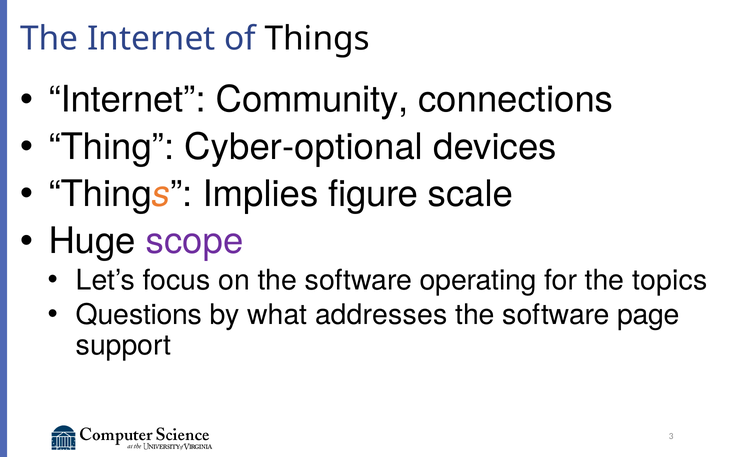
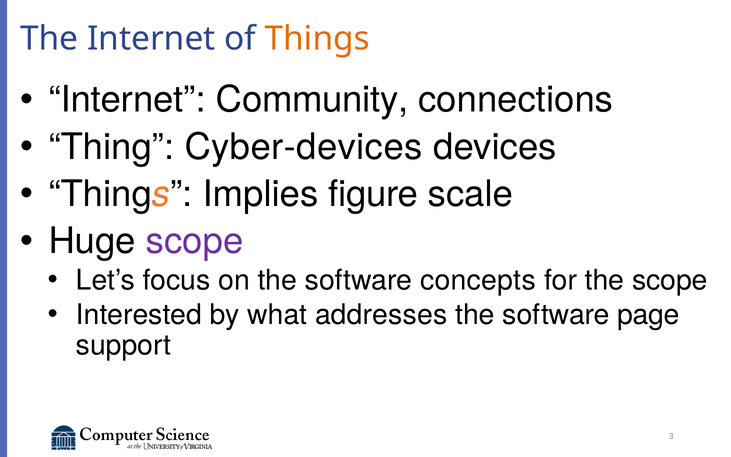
Things at (317, 38) colour: black -> orange
Cyber-optional: Cyber-optional -> Cyber-devices
operating: operating -> concepts
the topics: topics -> scope
Questions: Questions -> Interested
